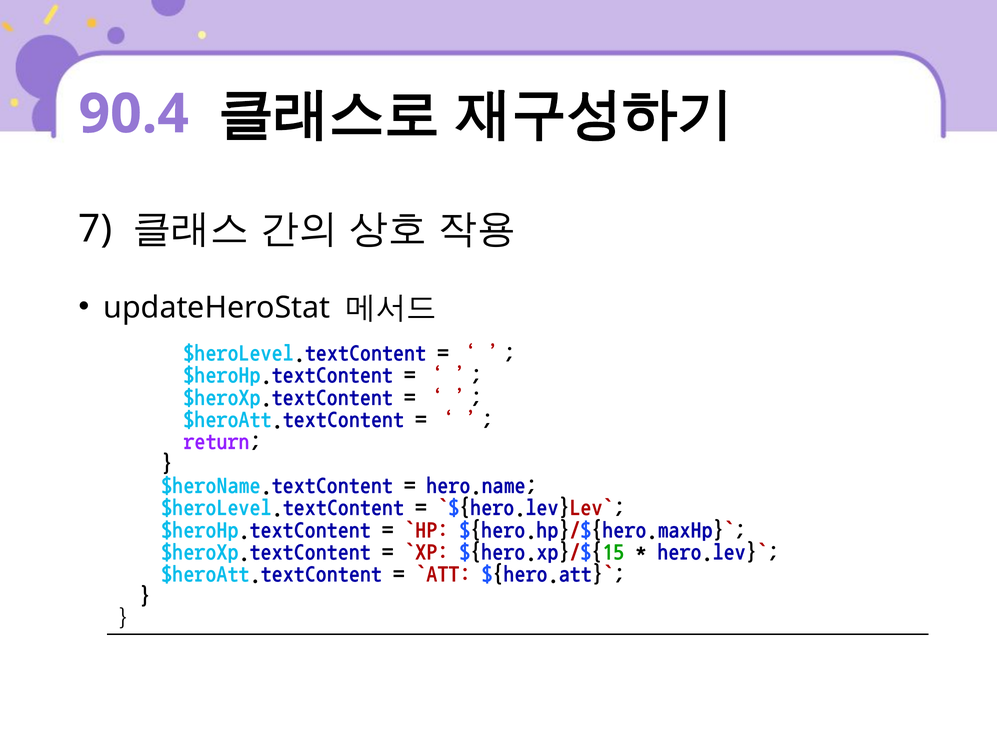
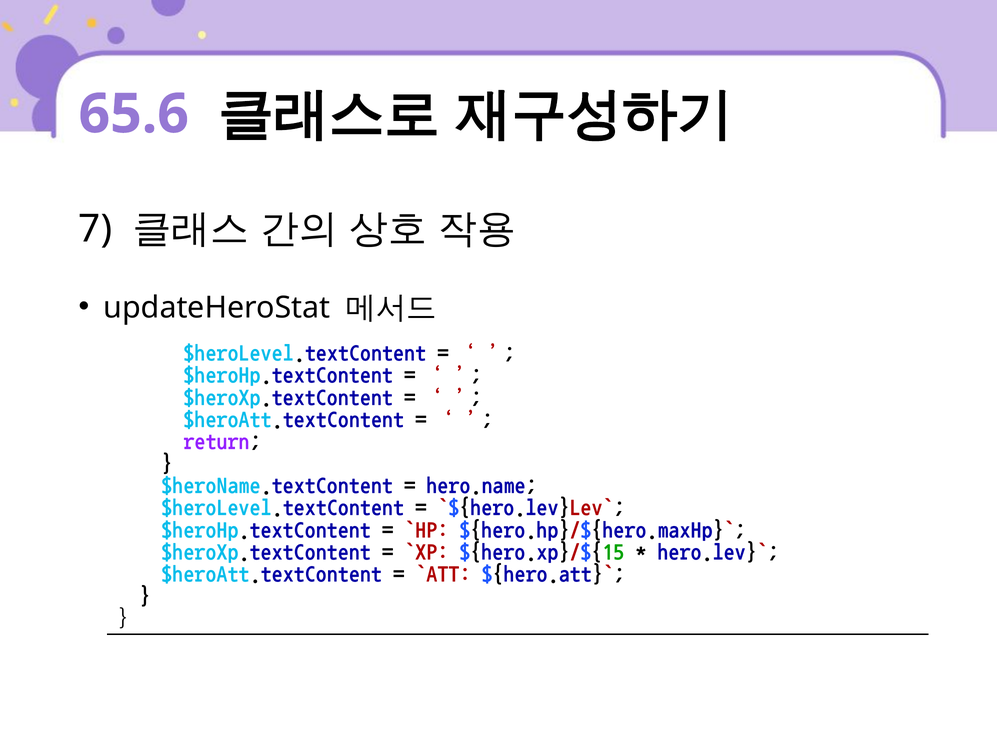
90.4: 90.4 -> 65.6
